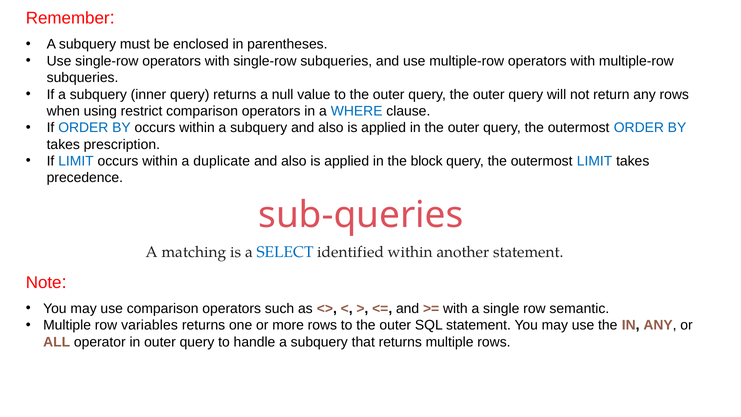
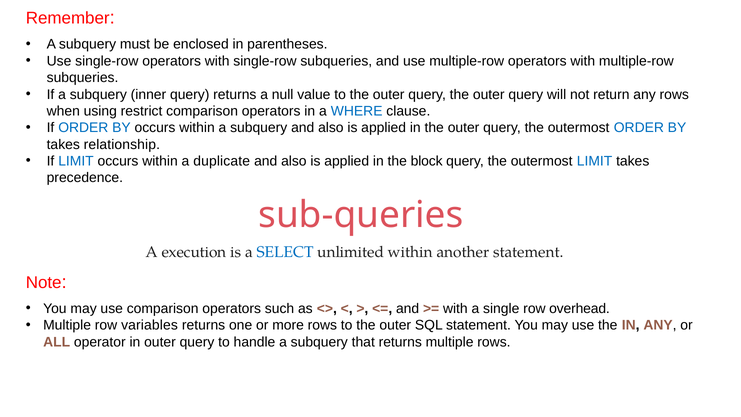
prescription: prescription -> relationship
matching: matching -> execution
identified: identified -> unlimited
semantic: semantic -> overhead
